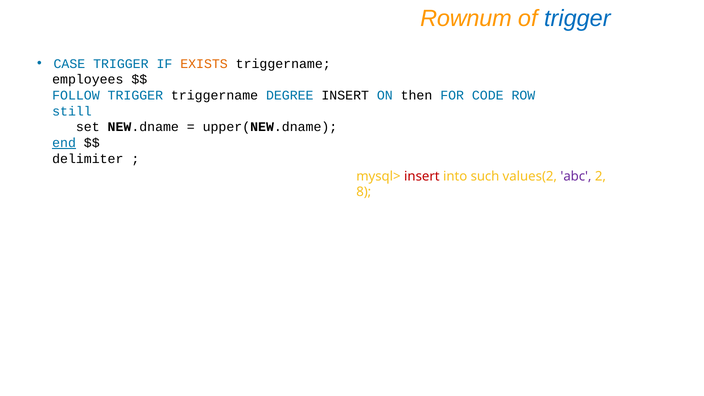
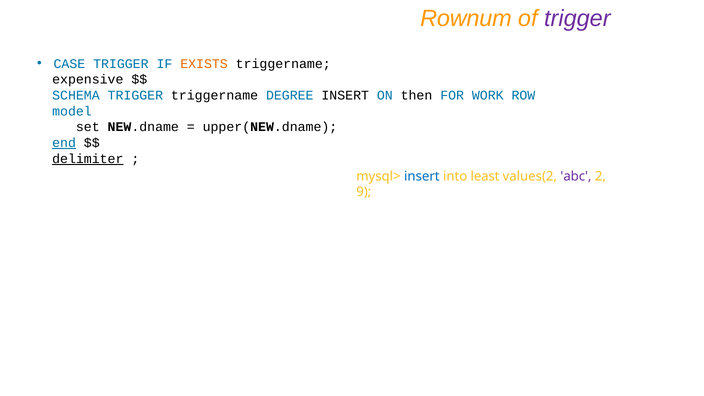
trigger at (577, 18) colour: blue -> purple
employees: employees -> expensive
FOLLOW: FOLLOW -> SCHEMA
CODE: CODE -> WORK
still: still -> model
delimiter underline: none -> present
insert at (422, 176) colour: red -> blue
such: such -> least
8: 8 -> 9
